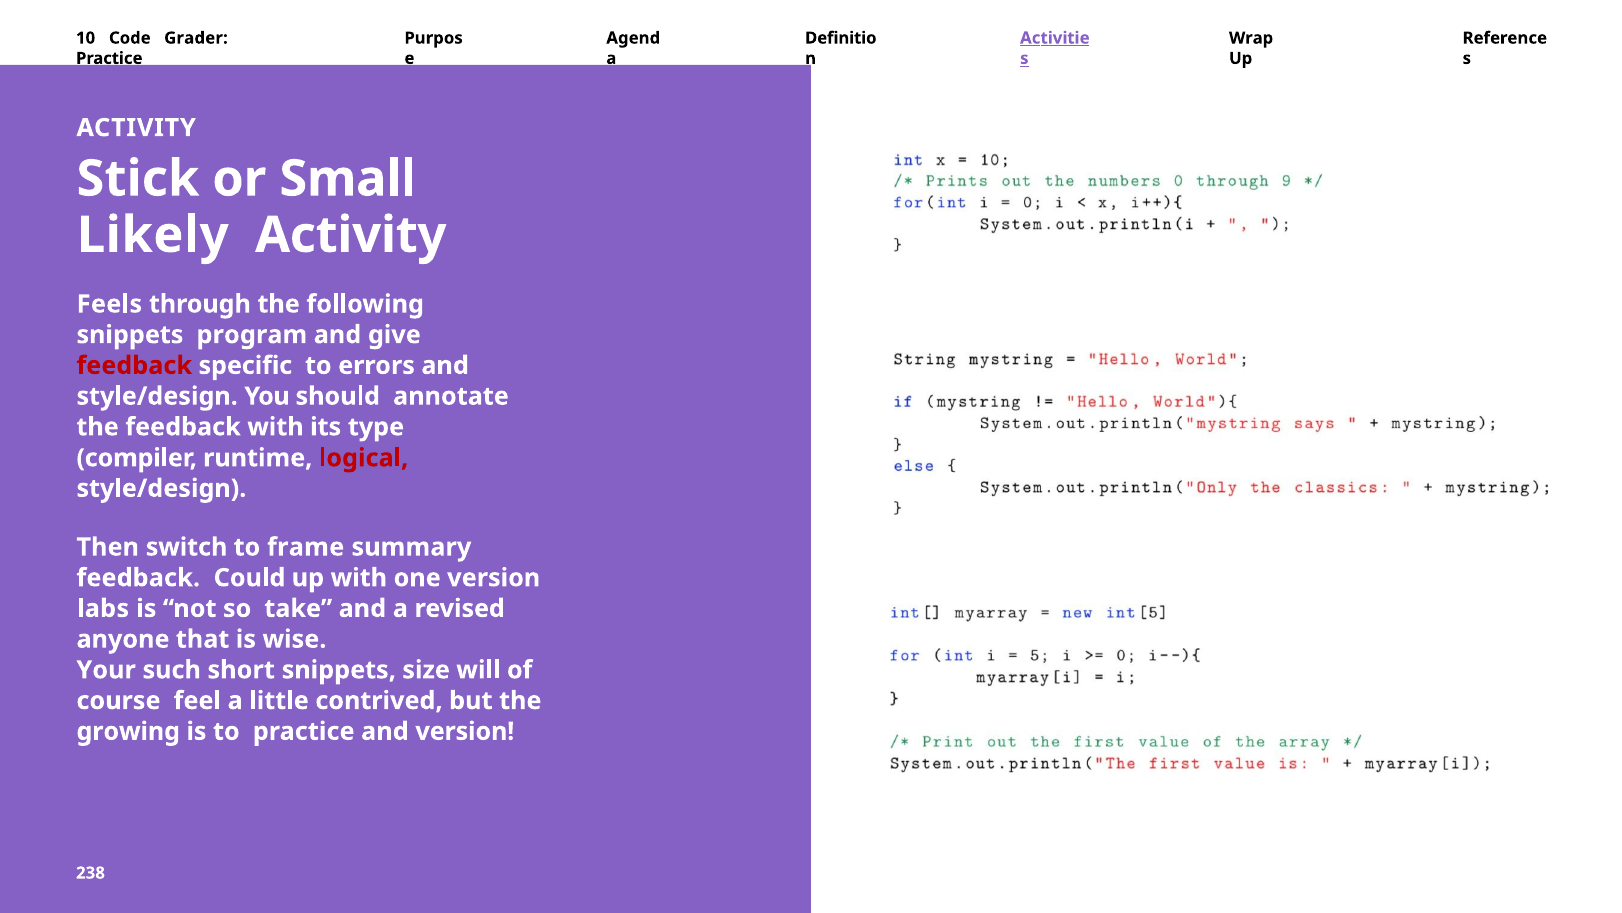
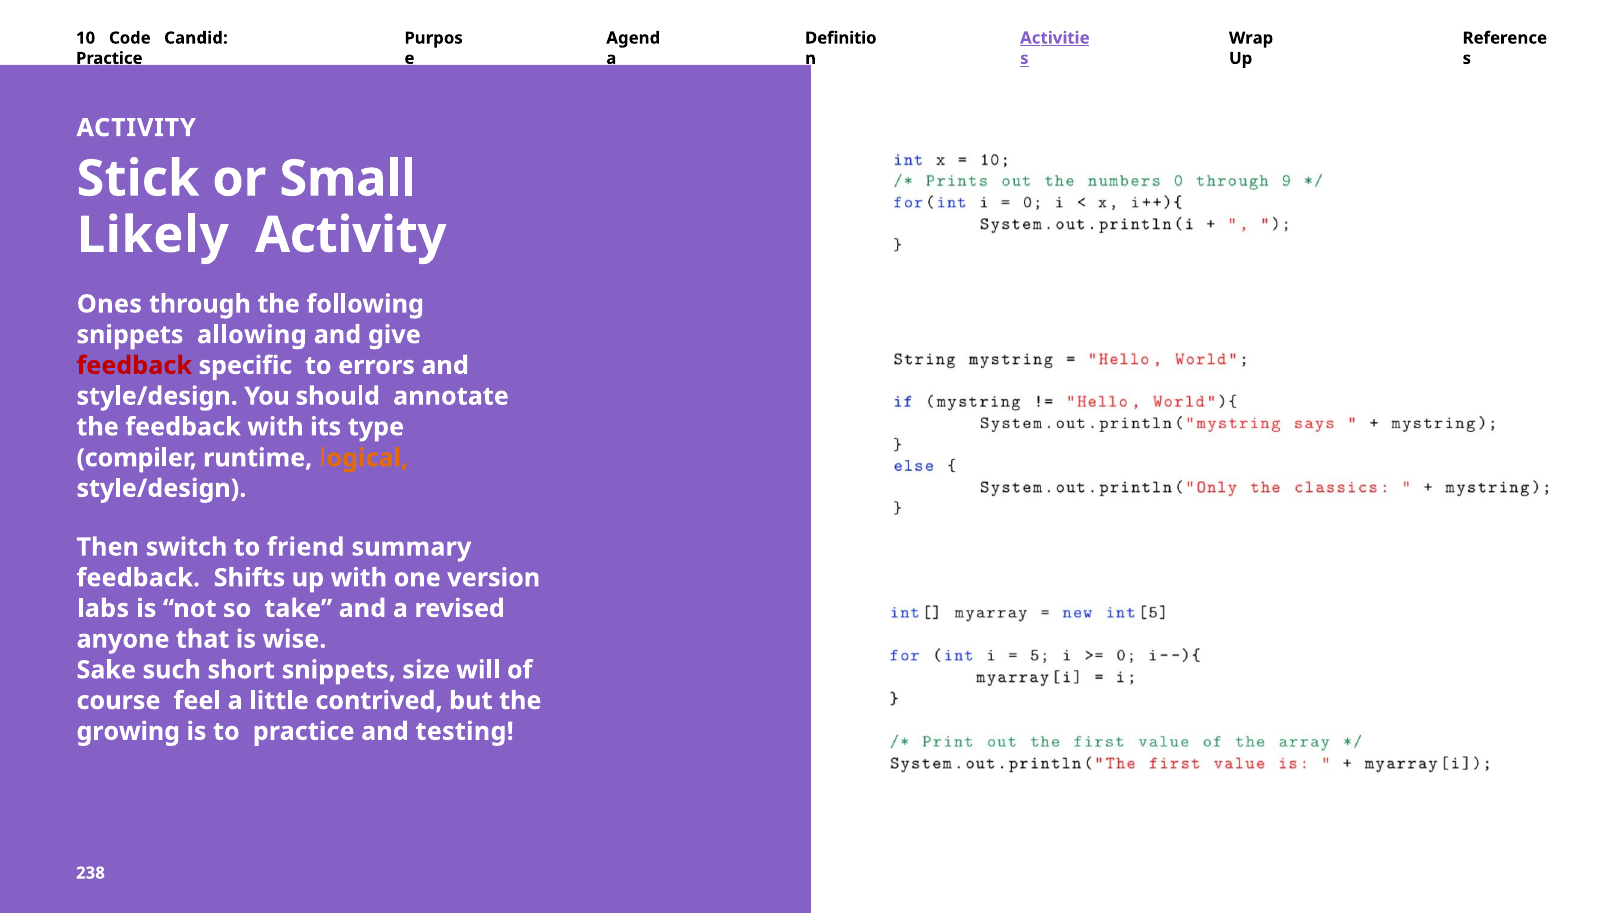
Grader: Grader -> Candid
Feels: Feels -> Ones
program: program -> allowing
logical colour: red -> orange
frame: frame -> friend
Could: Could -> Shifts
Your: Your -> Sake
and version: version -> testing
